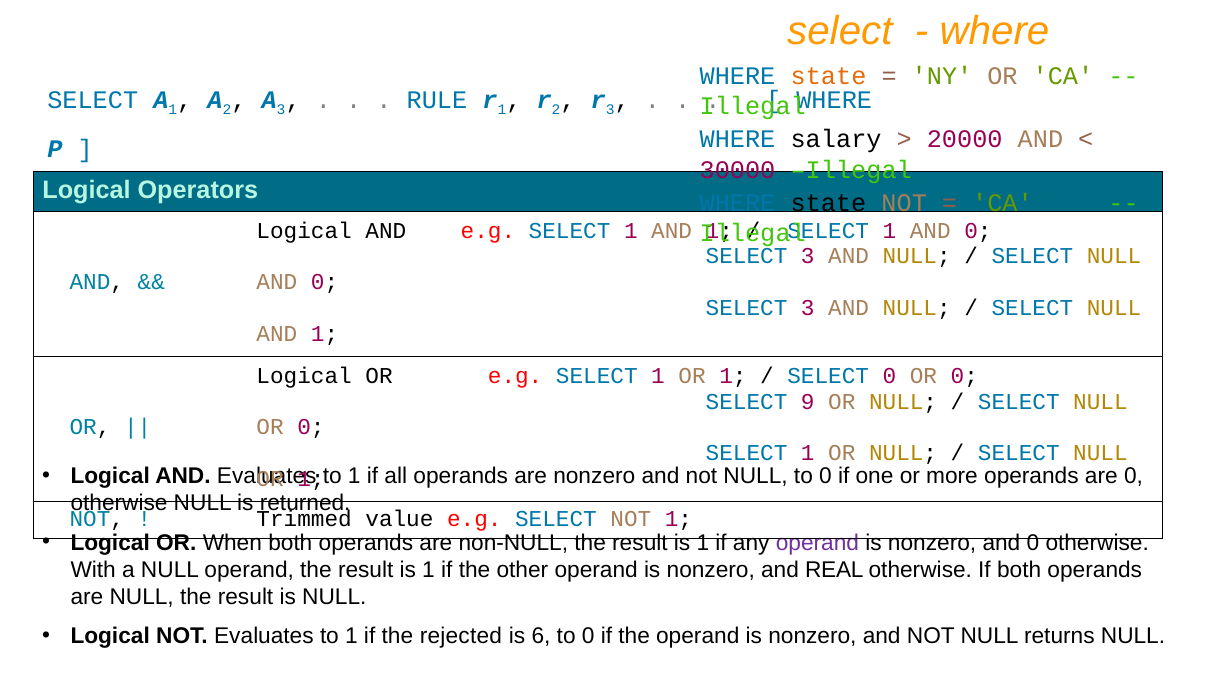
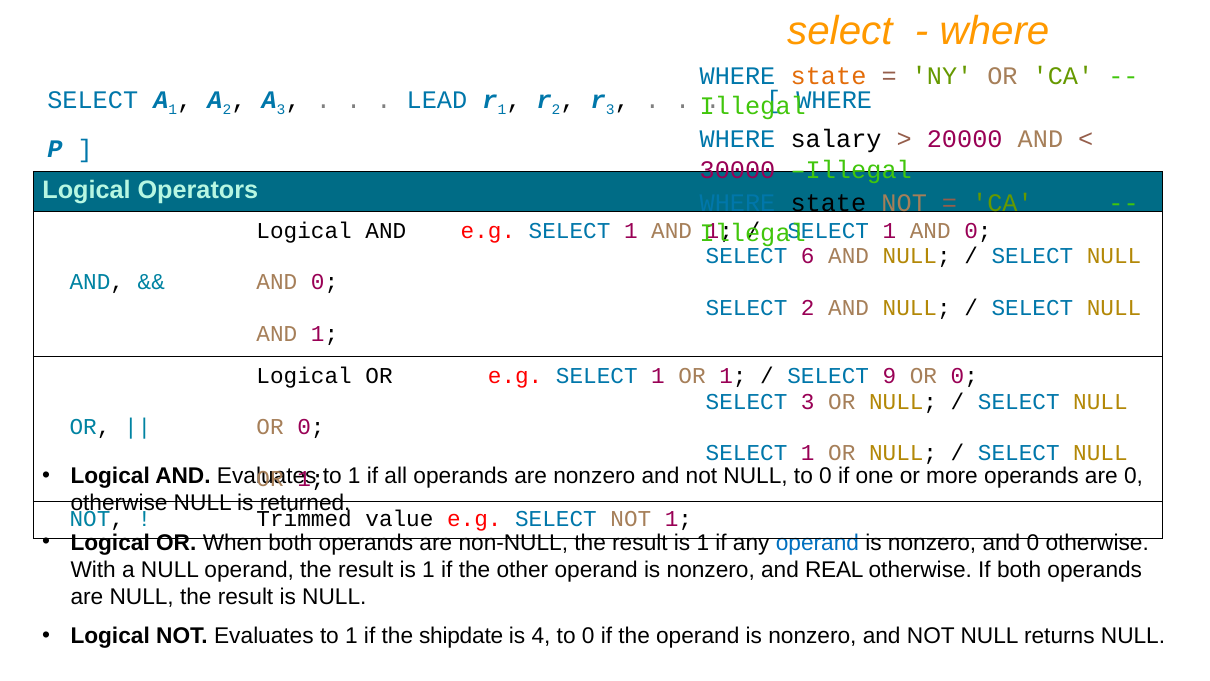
RULE: RULE -> LEAD
3 at (808, 256): 3 -> 6
3 at (808, 308): 3 -> 2
SELECT 0: 0 -> 9
SELECT 9: 9 -> 3
operand at (817, 542) colour: purple -> blue
rejected: rejected -> shipdate
6: 6 -> 4
